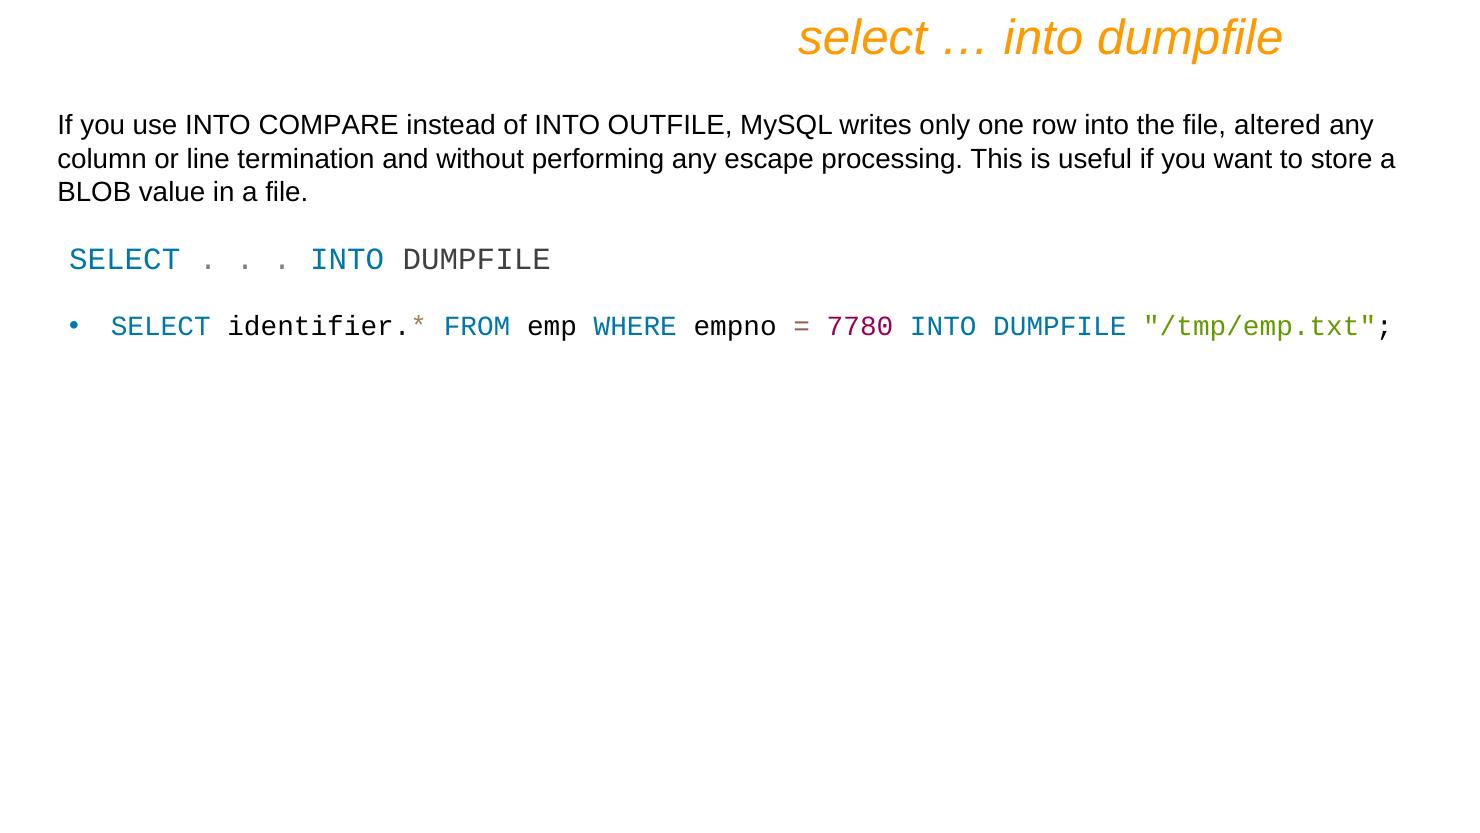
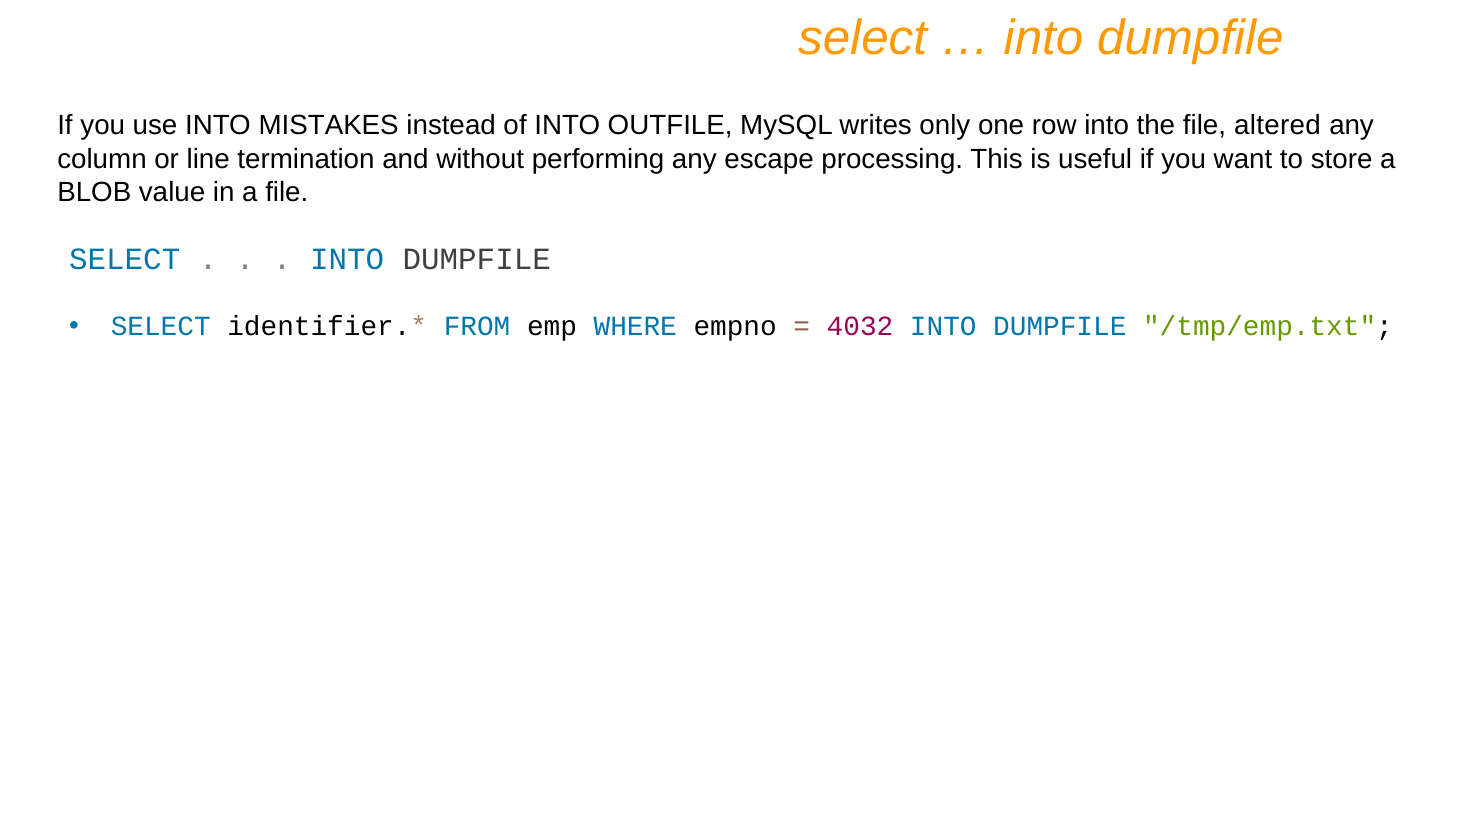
COMPARE: COMPARE -> MISTAKES
7780: 7780 -> 4032
